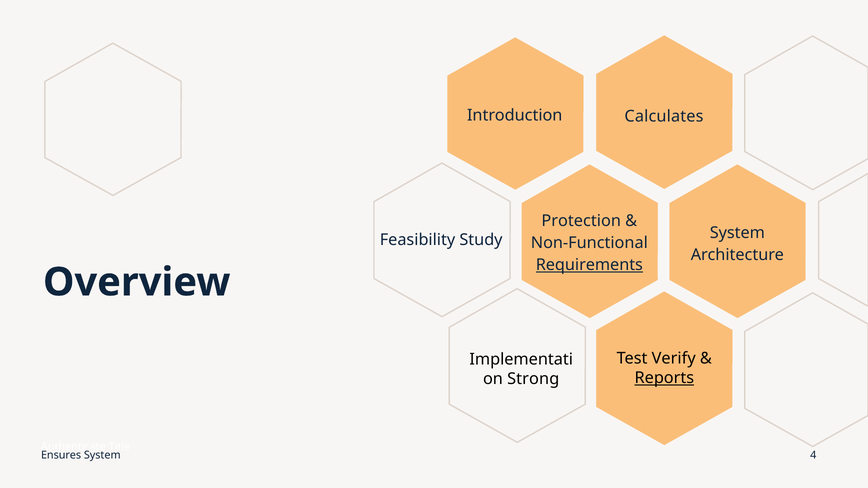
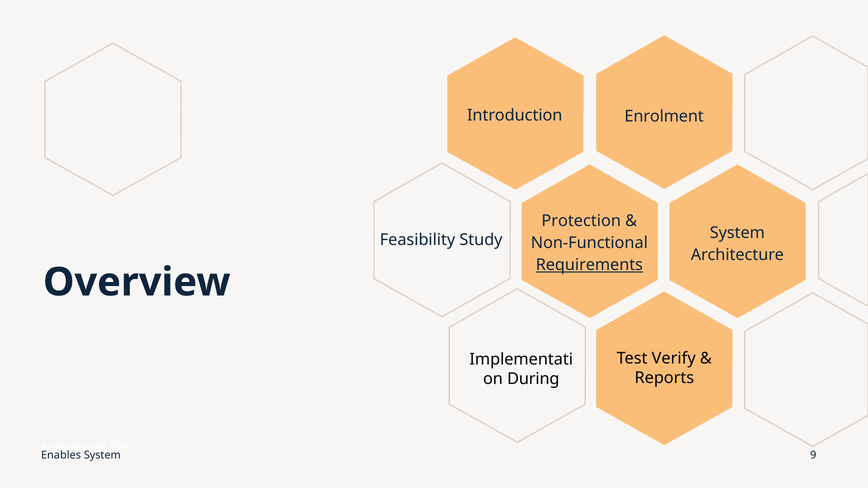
Calculates: Calculates -> Enrolment
Reports underline: present -> none
Strong: Strong -> During
Ensures: Ensures -> Enables
4: 4 -> 9
